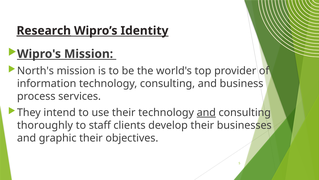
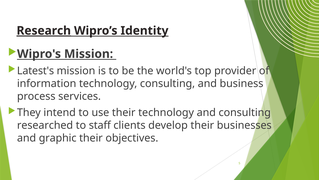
North's: North's -> Latest's
and at (206, 112) underline: present -> none
thoroughly: thoroughly -> researched
